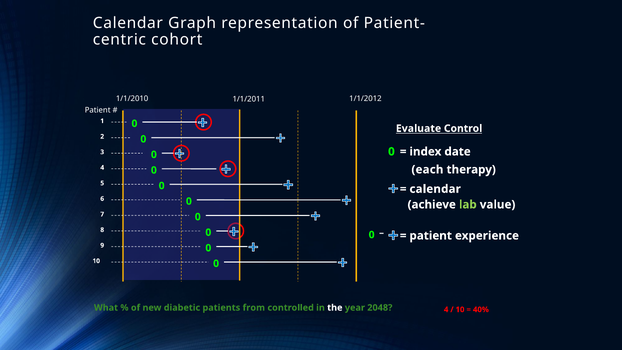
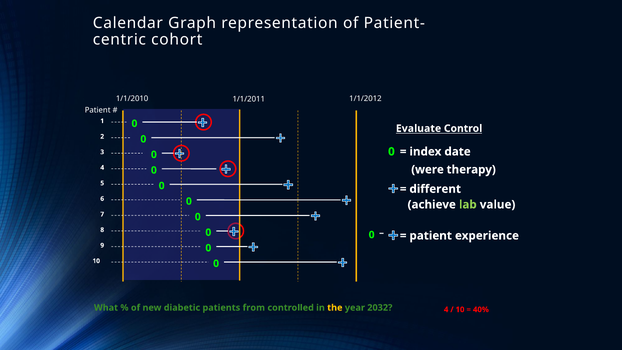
each: each -> were
calendar at (435, 189): calendar -> different
the colour: white -> yellow
2048: 2048 -> 2032
